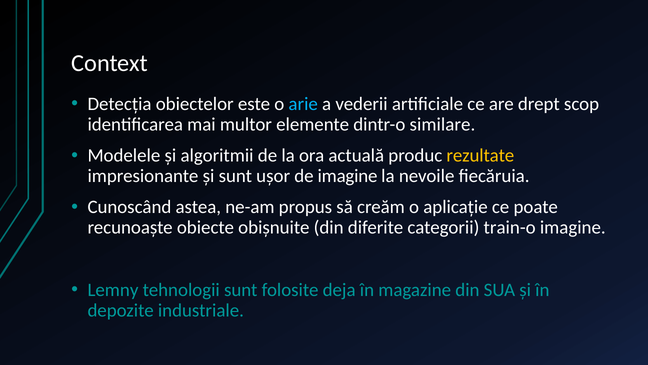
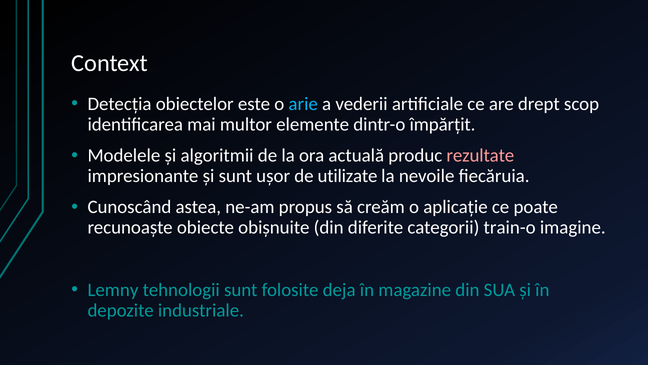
similare: similare -> împărțit
rezultate colour: yellow -> pink
de imagine: imagine -> utilizate
